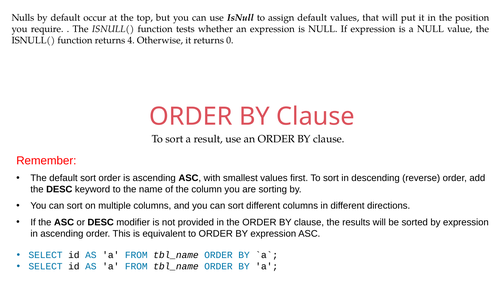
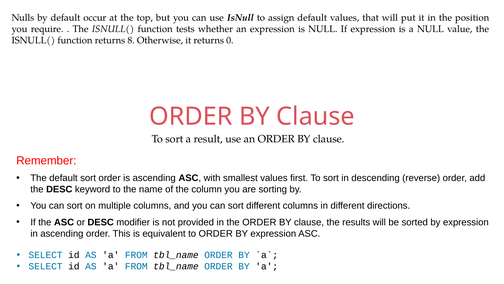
4: 4 -> 8
